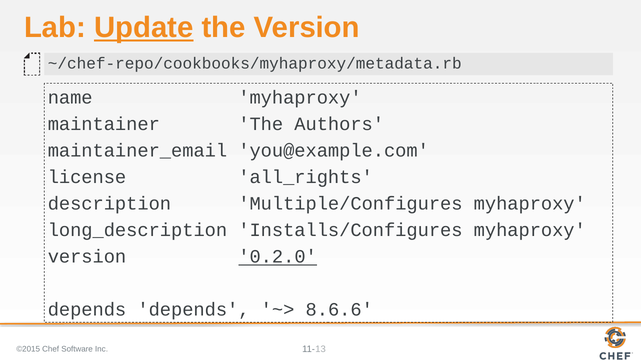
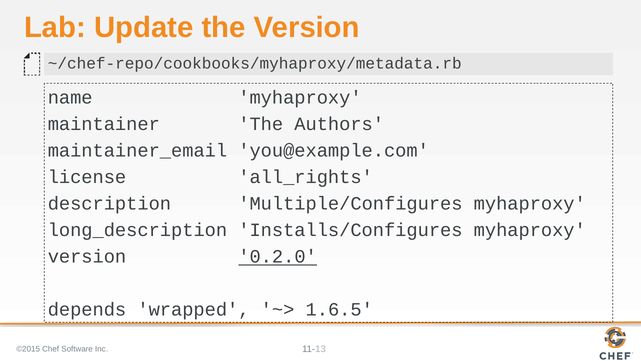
Update underline: present -> none
depends depends: depends -> wrapped
8.6.6: 8.6.6 -> 1.6.5
